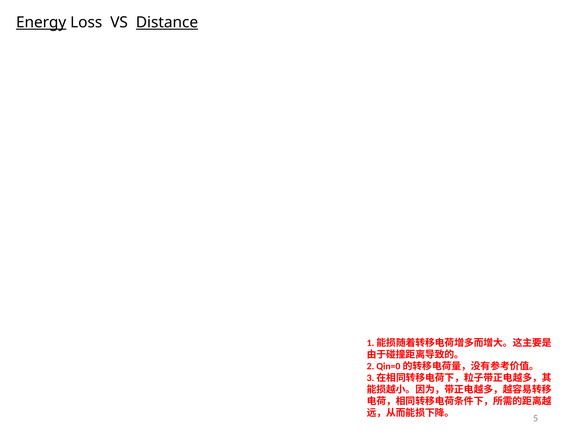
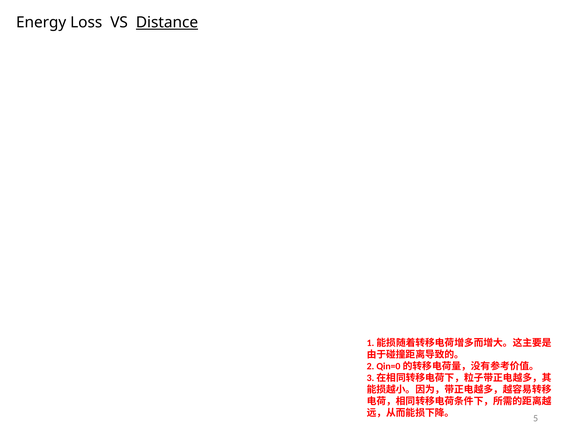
Energy underline: present -> none
